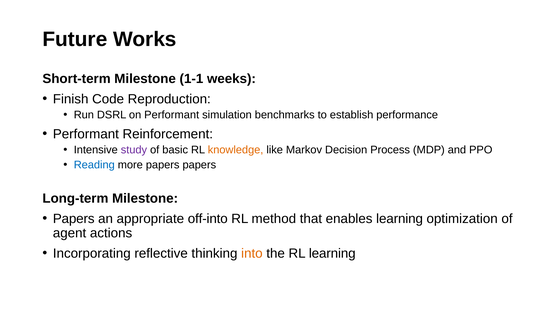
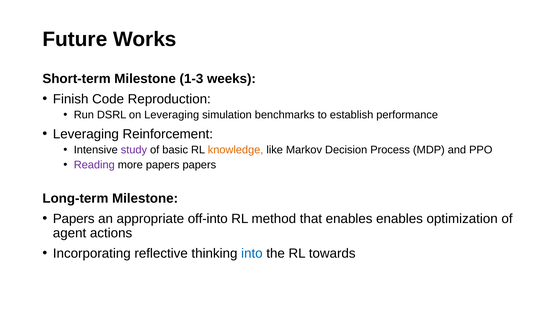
1-1: 1-1 -> 1-3
on Performant: Performant -> Leveraging
Performant at (86, 134): Performant -> Leveraging
Reading colour: blue -> purple
enables learning: learning -> enables
into colour: orange -> blue
RL learning: learning -> towards
